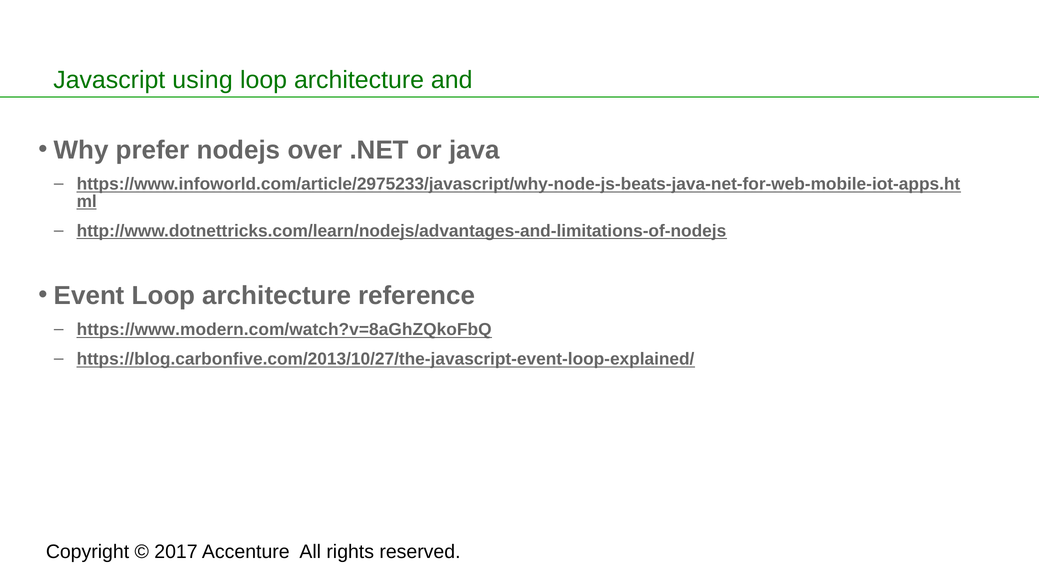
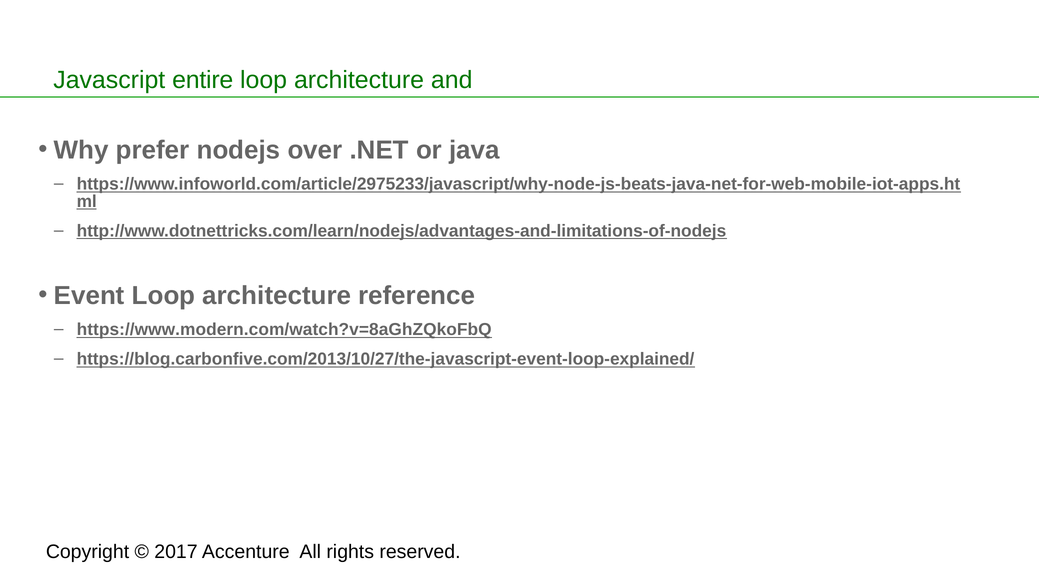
using: using -> entire
